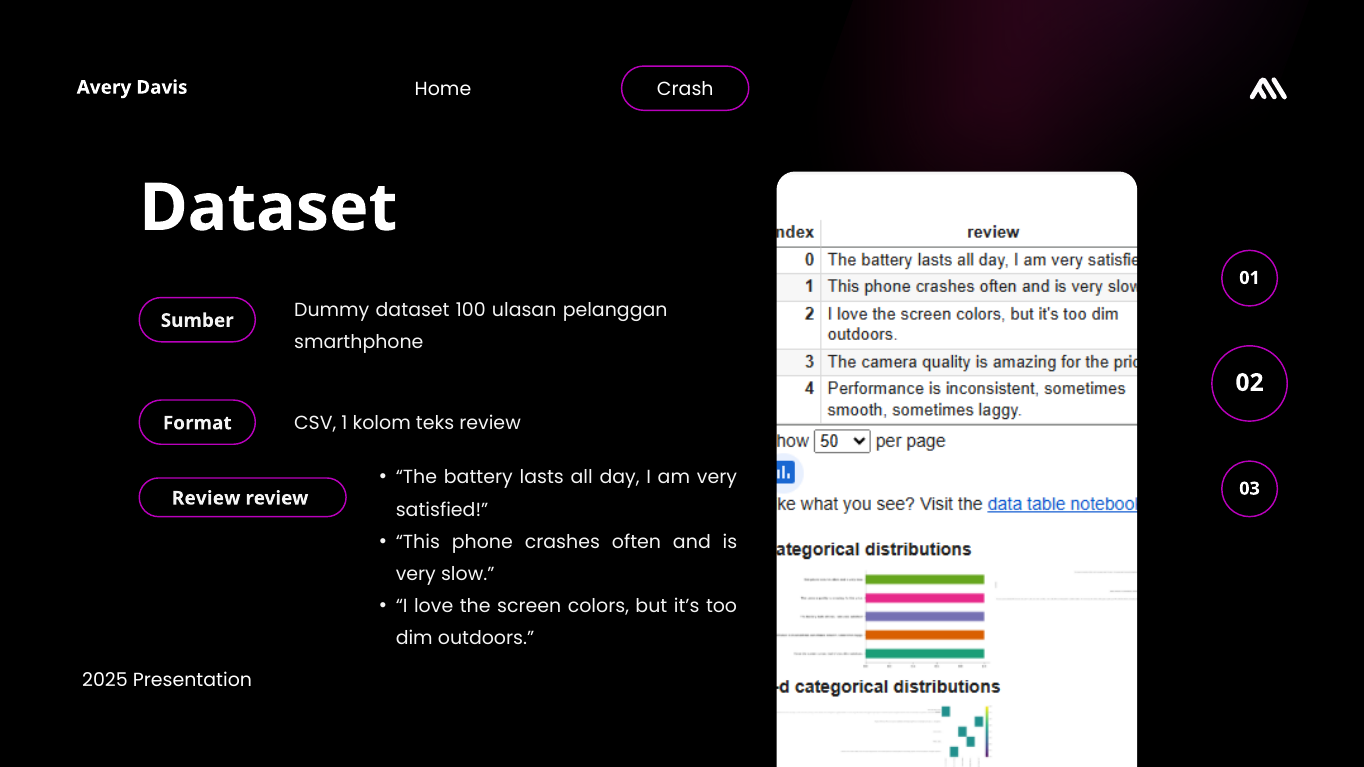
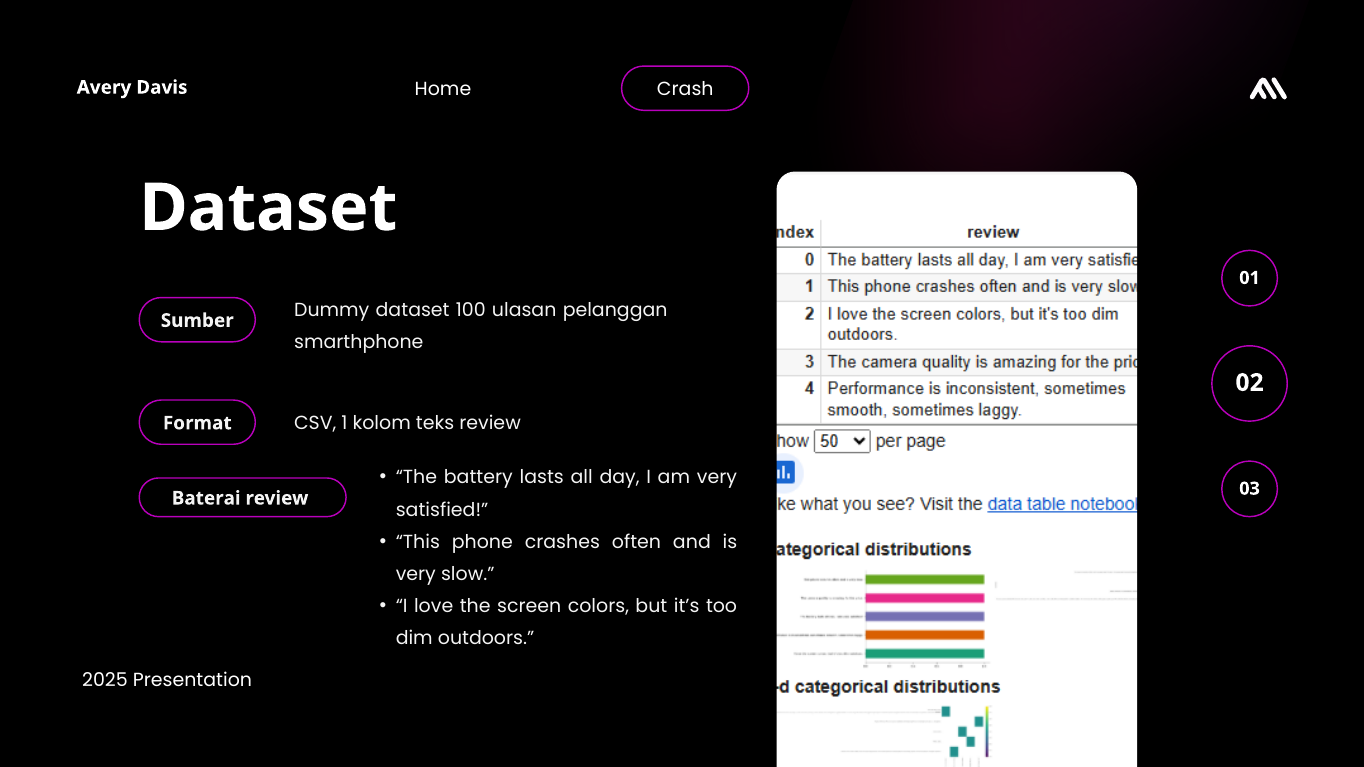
Review at (206, 498): Review -> Baterai
